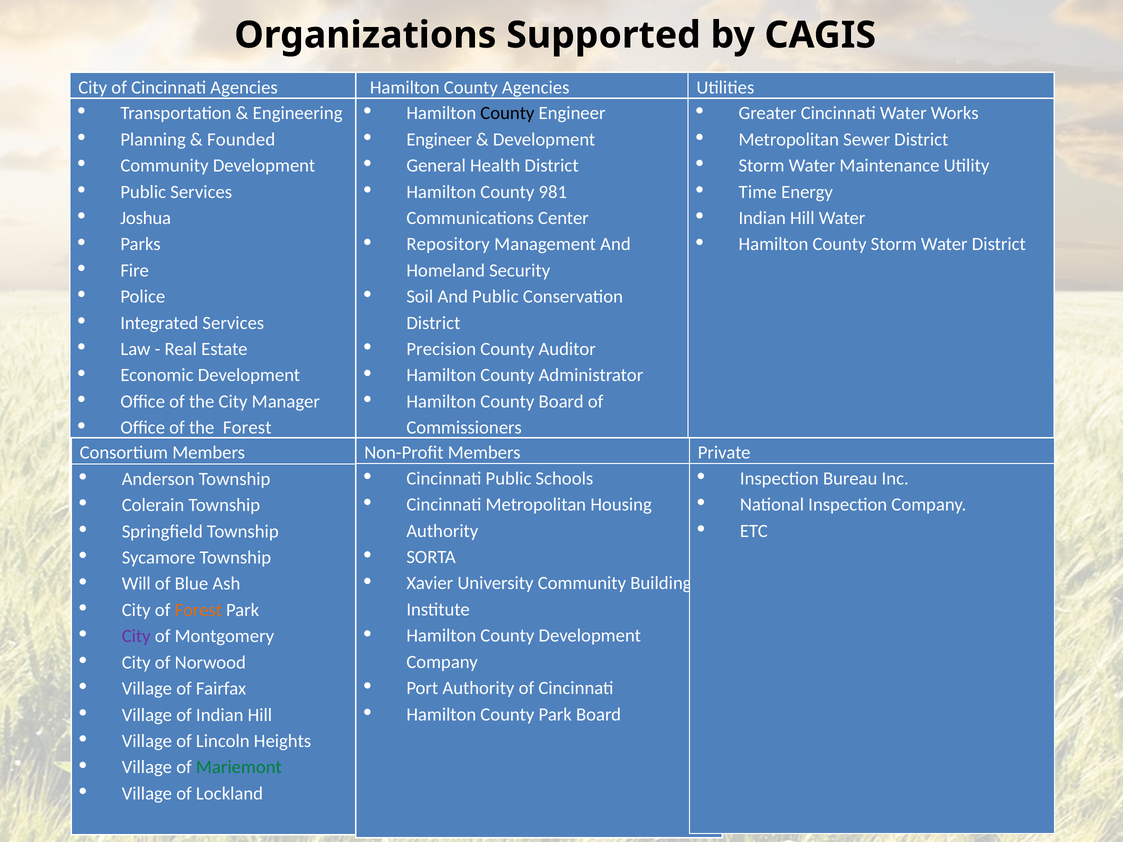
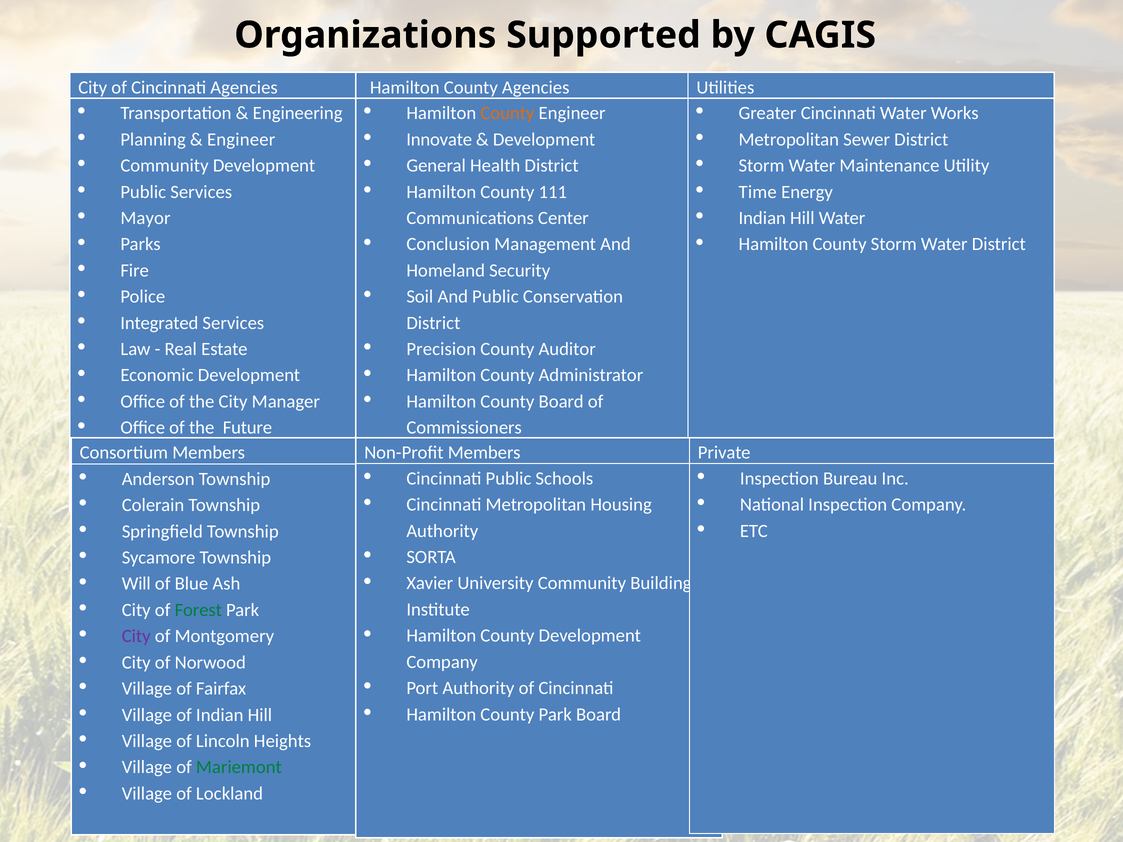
County at (507, 113) colour: black -> orange
Founded at (241, 139): Founded -> Engineer
Engineer at (439, 139): Engineer -> Innovate
981: 981 -> 111
Joshua: Joshua -> Mayor
Repository: Repository -> Conclusion
the Forest: Forest -> Future
Forest at (198, 610) colour: orange -> green
